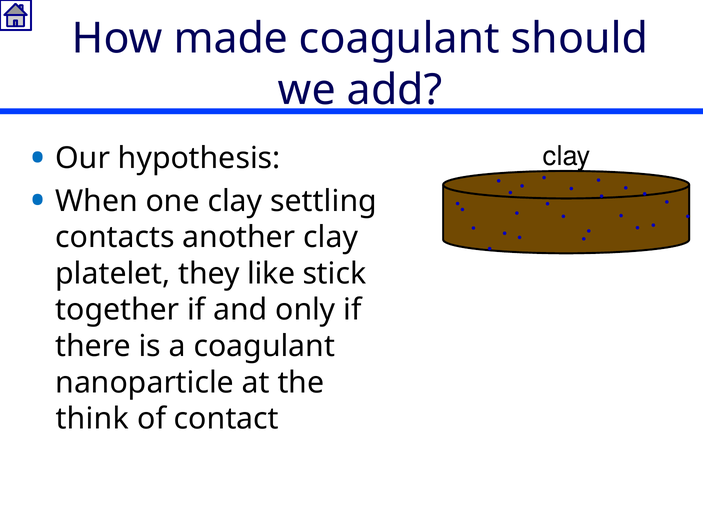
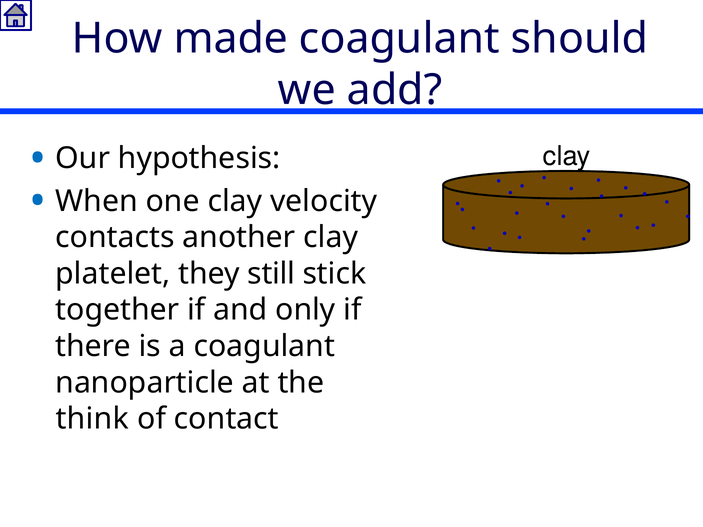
settling: settling -> velocity
like: like -> still
